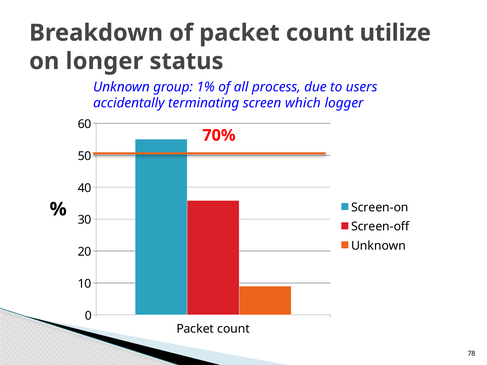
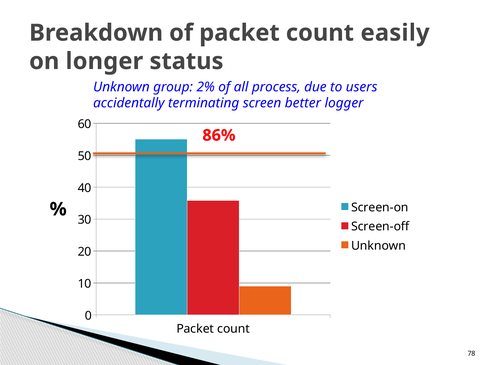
utilize: utilize -> easily
1%: 1% -> 2%
which: which -> better
70%: 70% -> 86%
